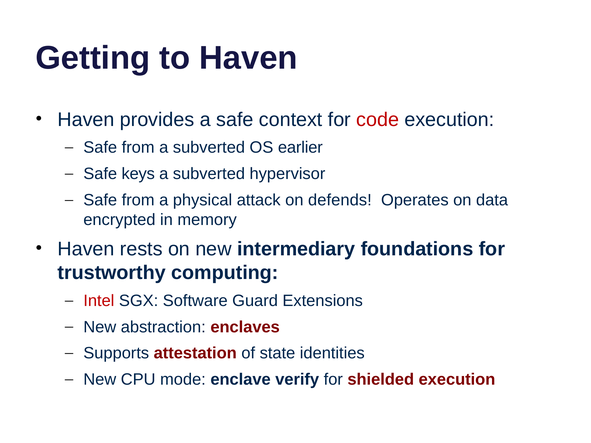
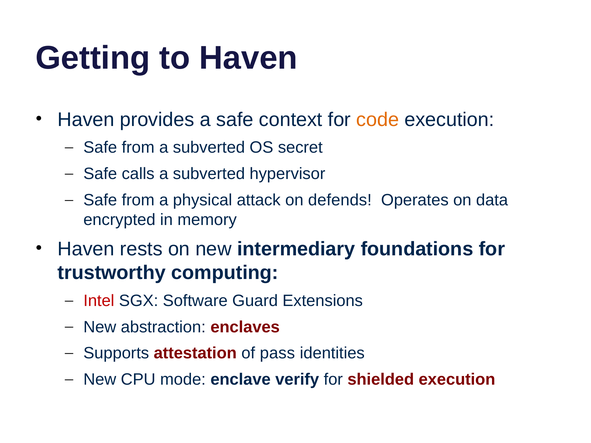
code colour: red -> orange
earlier: earlier -> secret
keys: keys -> calls
state: state -> pass
